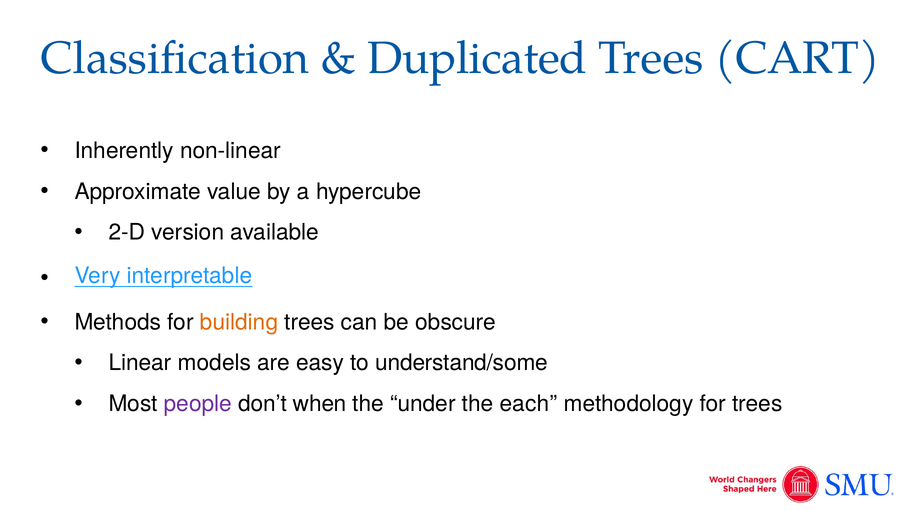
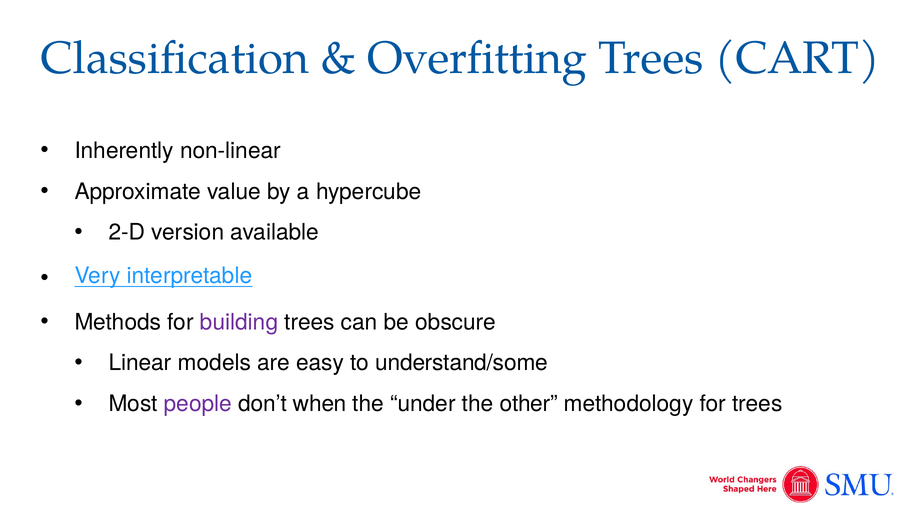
Duplicated: Duplicated -> Overfitting
building colour: orange -> purple
each: each -> other
